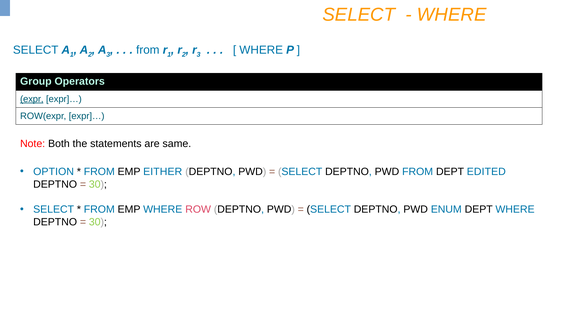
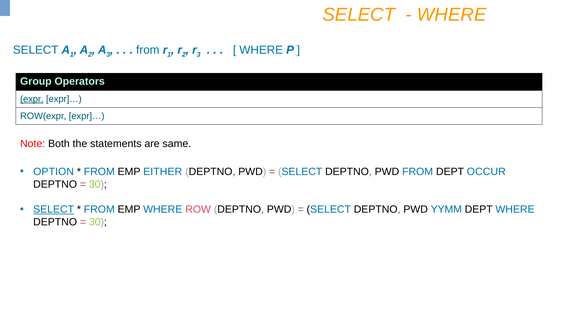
EDITED: EDITED -> OCCUR
SELECT at (54, 210) underline: none -> present
ENUM: ENUM -> YYMM
